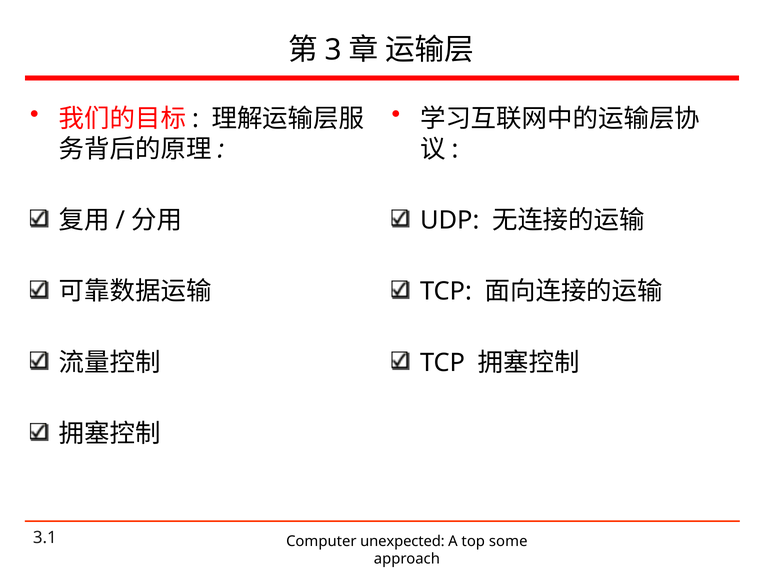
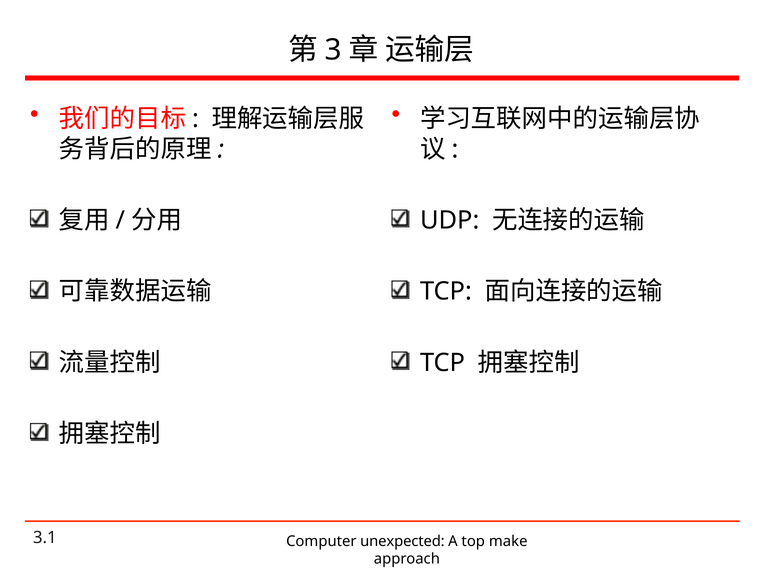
some: some -> make
